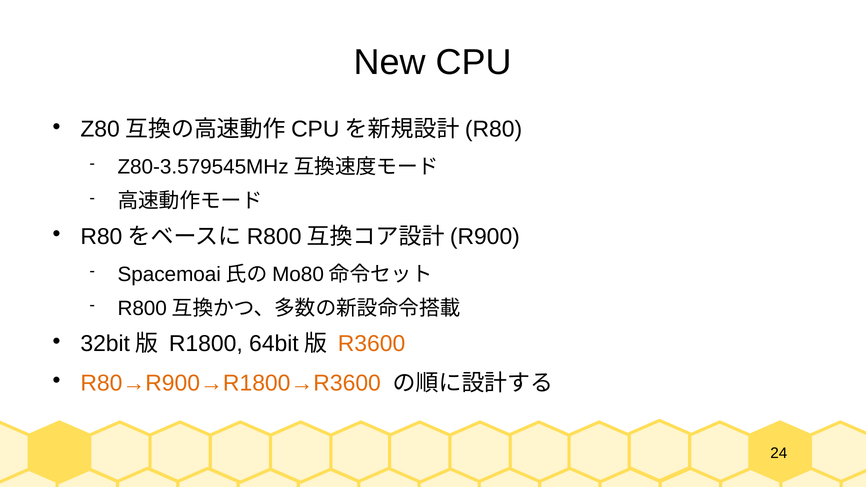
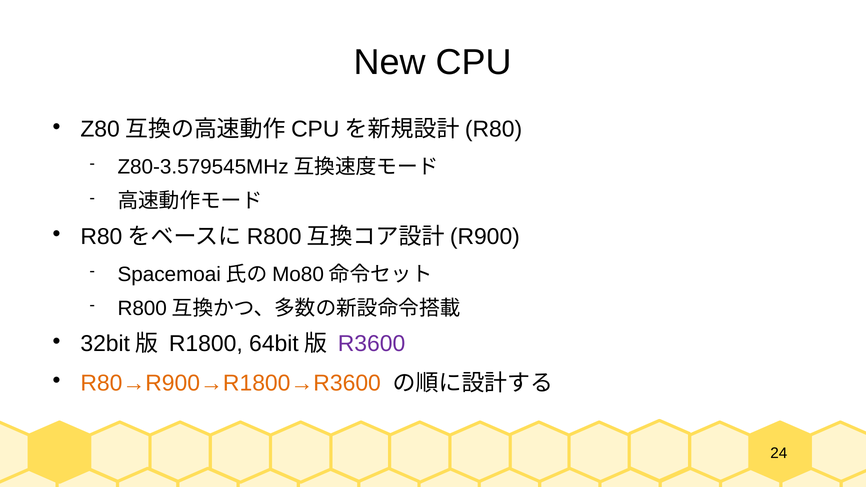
R3600 colour: orange -> purple
